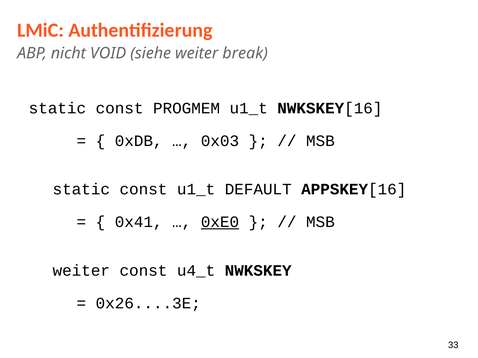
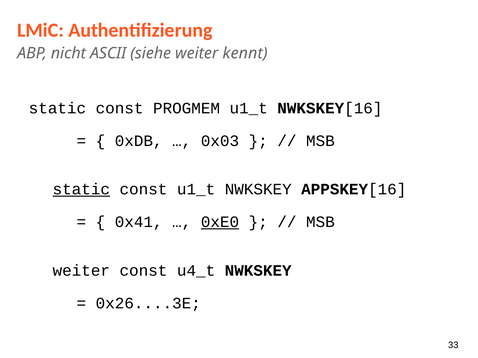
VOID: VOID -> ASCII
break: break -> kennt
static at (81, 190) underline: none -> present
u1_t DEFAULT: DEFAULT -> NWKSKEY
